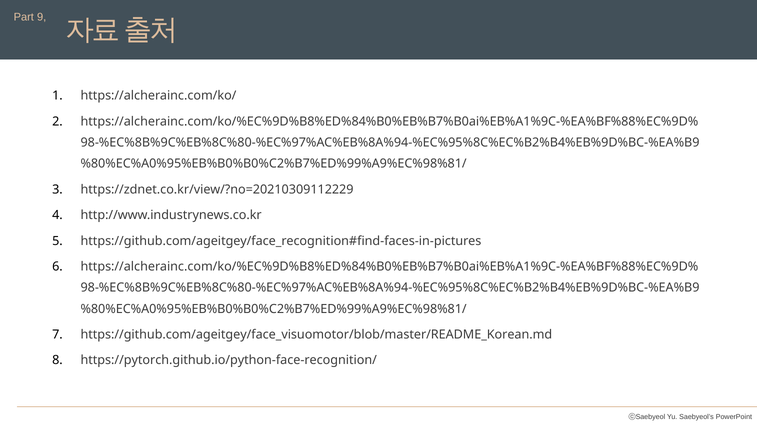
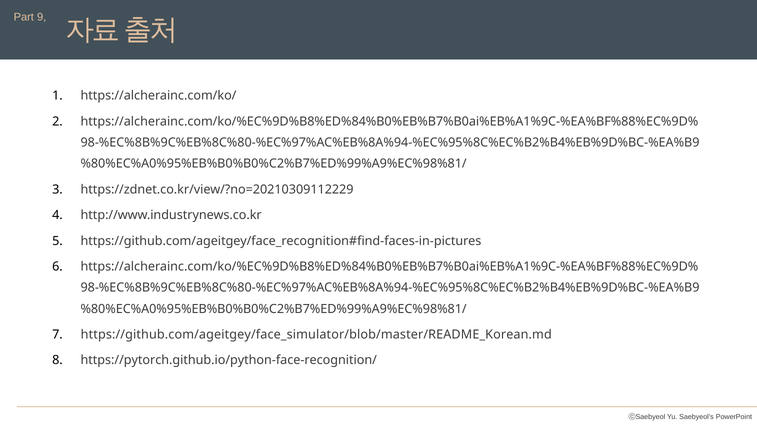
https://github.com/ageitgey/face_visuomotor/blob/master/README_Korean.md: https://github.com/ageitgey/face_visuomotor/blob/master/README_Korean.md -> https://github.com/ageitgey/face_simulator/blob/master/README_Korean.md
